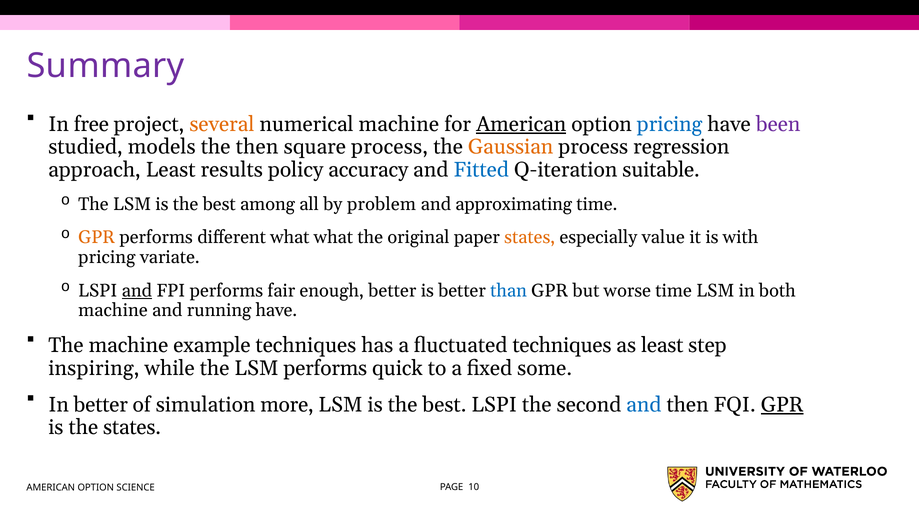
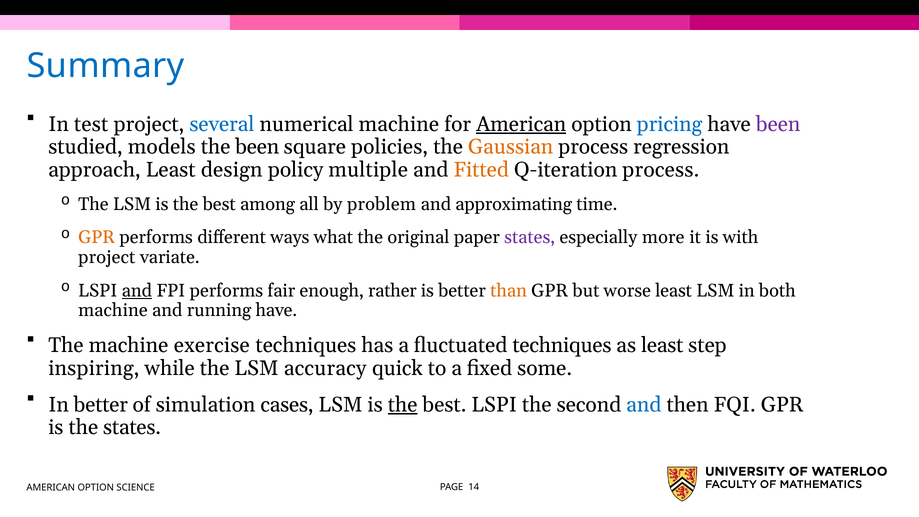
Summary colour: purple -> blue
free: free -> test
several colour: orange -> blue
the then: then -> been
square process: process -> policies
results: results -> design
accuracy: accuracy -> multiple
Fitted colour: blue -> orange
Q-iteration suitable: suitable -> process
different what: what -> ways
states at (530, 237) colour: orange -> purple
value: value -> more
pricing at (107, 257): pricing -> project
enough better: better -> rather
than colour: blue -> orange
worse time: time -> least
example: example -> exercise
LSM performs: performs -> accuracy
more: more -> cases
the at (403, 405) underline: none -> present
GPR at (782, 405) underline: present -> none
10: 10 -> 14
